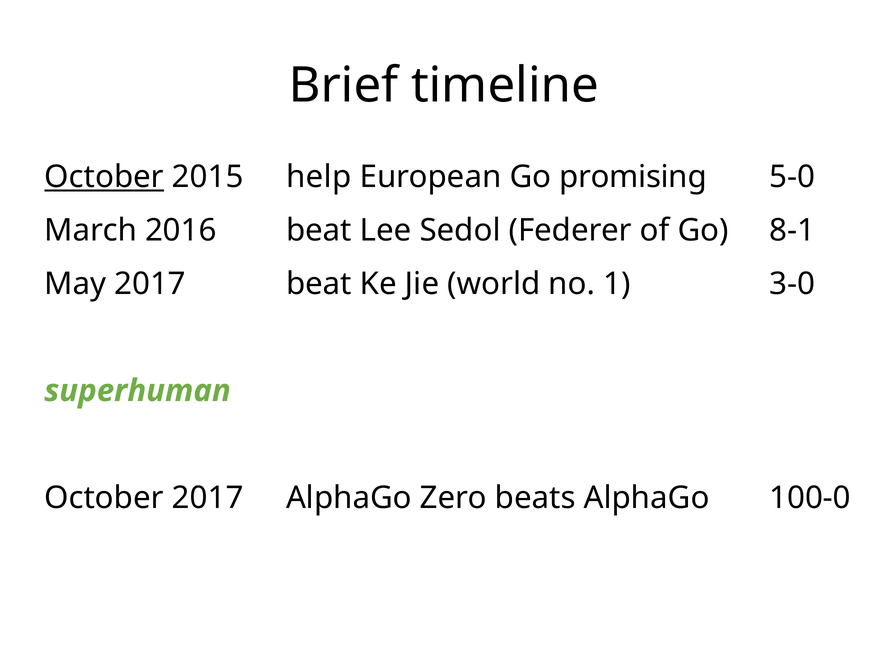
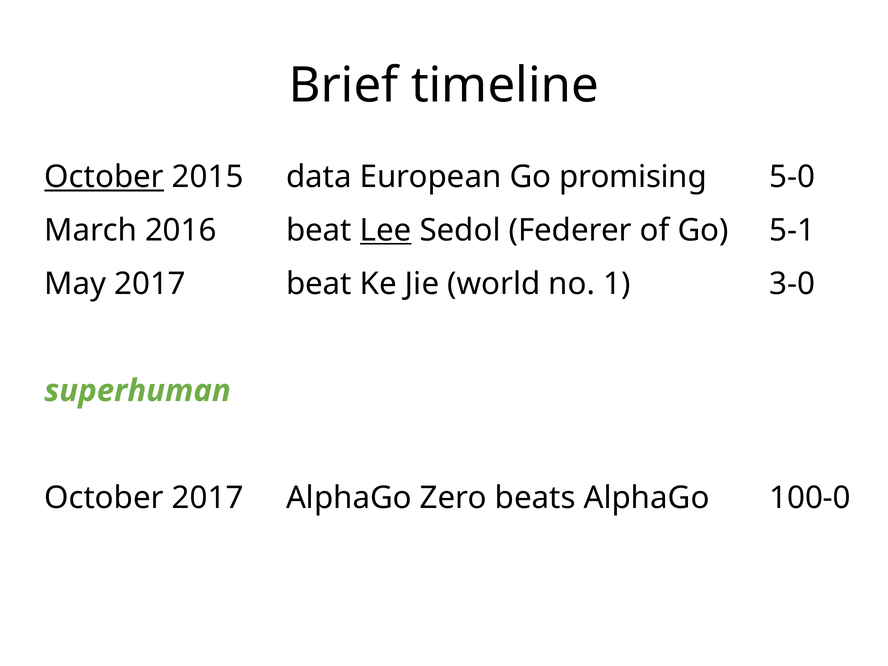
help: help -> data
Lee underline: none -> present
8-1: 8-1 -> 5-1
